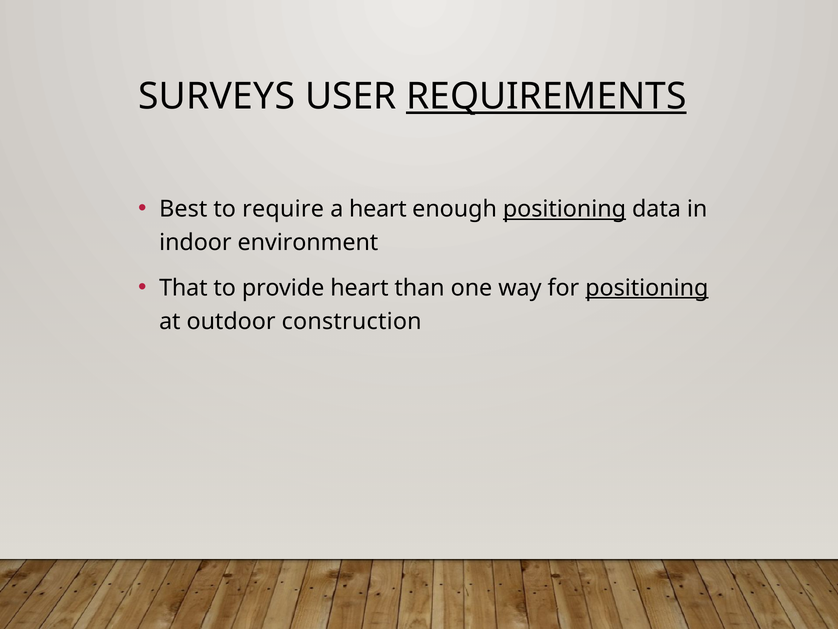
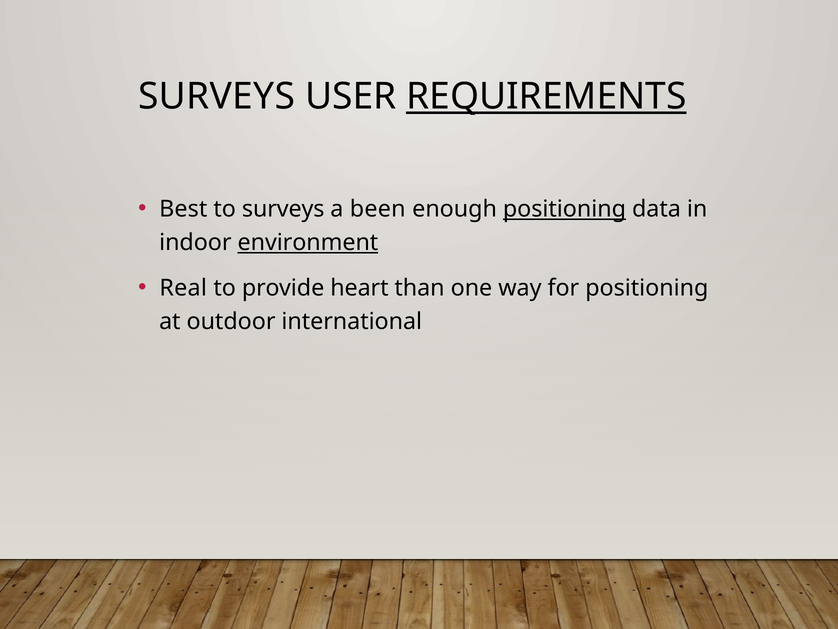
to require: require -> surveys
a heart: heart -> been
environment underline: none -> present
That: That -> Real
positioning at (647, 288) underline: present -> none
construction: construction -> international
